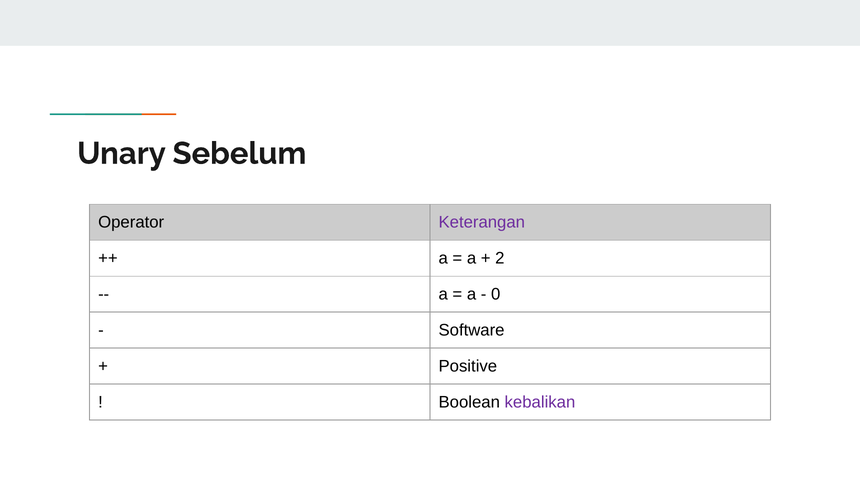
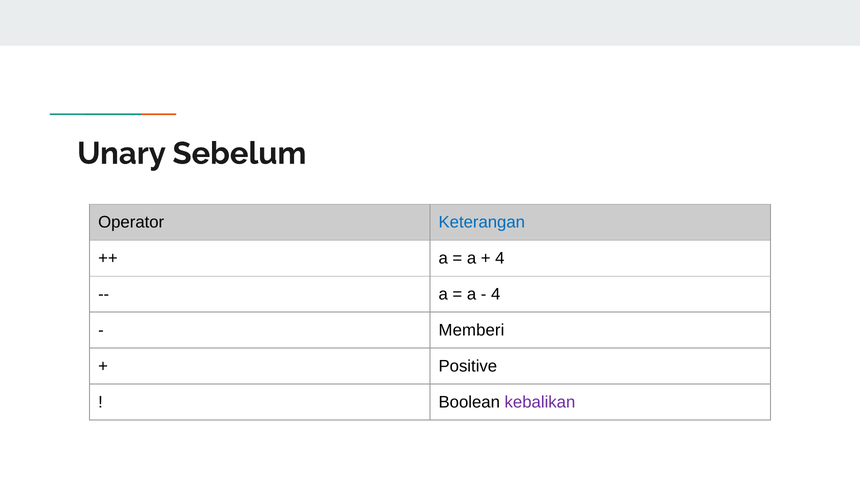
Keterangan colour: purple -> blue
2 at (500, 258): 2 -> 4
0 at (496, 294): 0 -> 4
Software: Software -> Memberi
